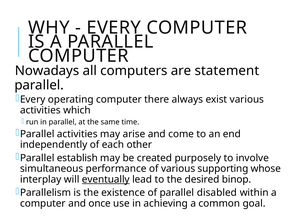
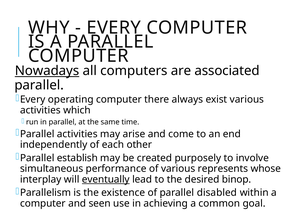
Nowadays underline: none -> present
statement: statement -> associated
supporting: supporting -> represents
once: once -> seen
